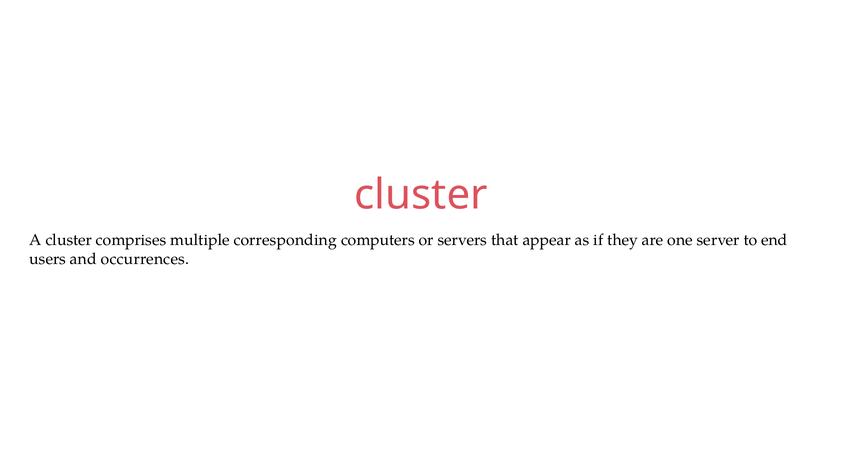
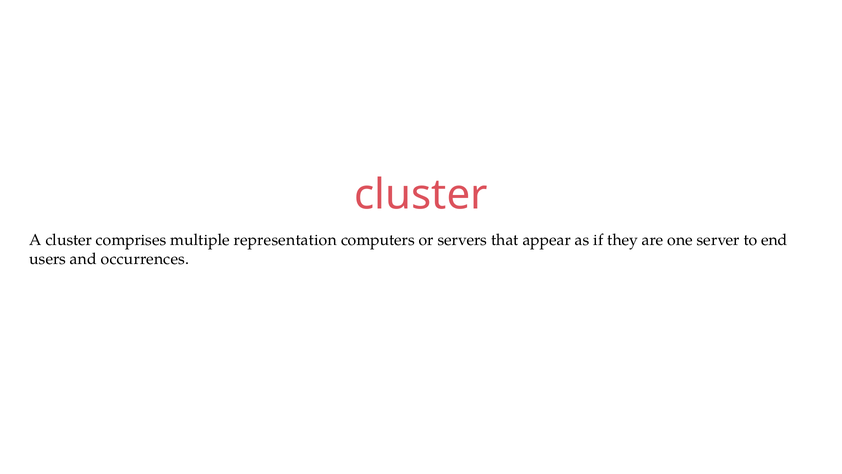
corresponding: corresponding -> representation
